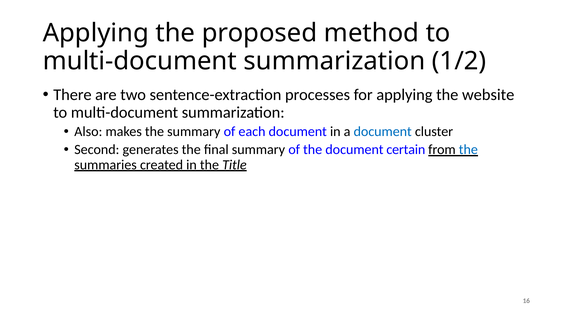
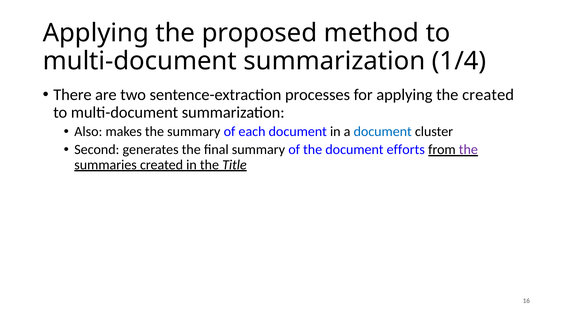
1/2: 1/2 -> 1/4
the website: website -> created
certain: certain -> efforts
the at (468, 150) colour: blue -> purple
